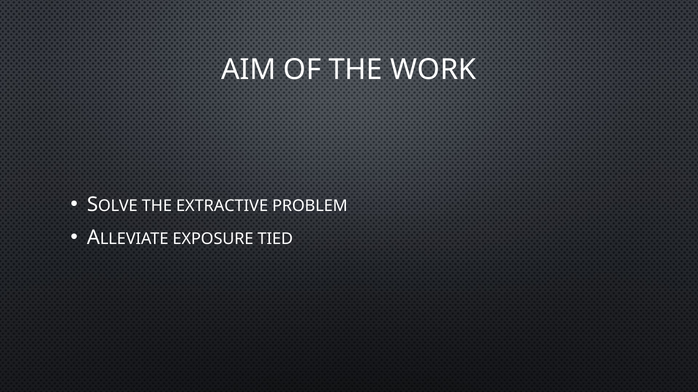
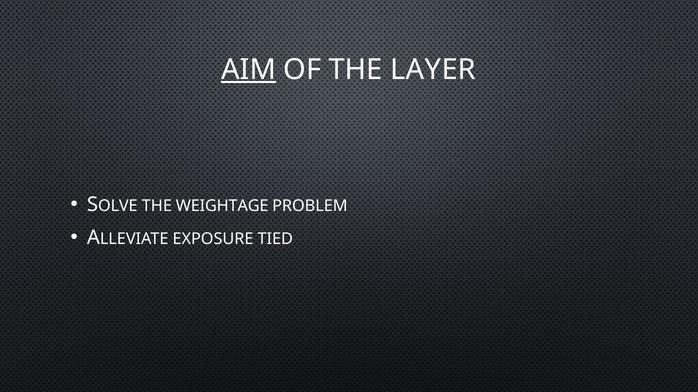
AIM underline: none -> present
WORK: WORK -> LAYER
EXTRACTIVE: EXTRACTIVE -> WEIGHTAGE
